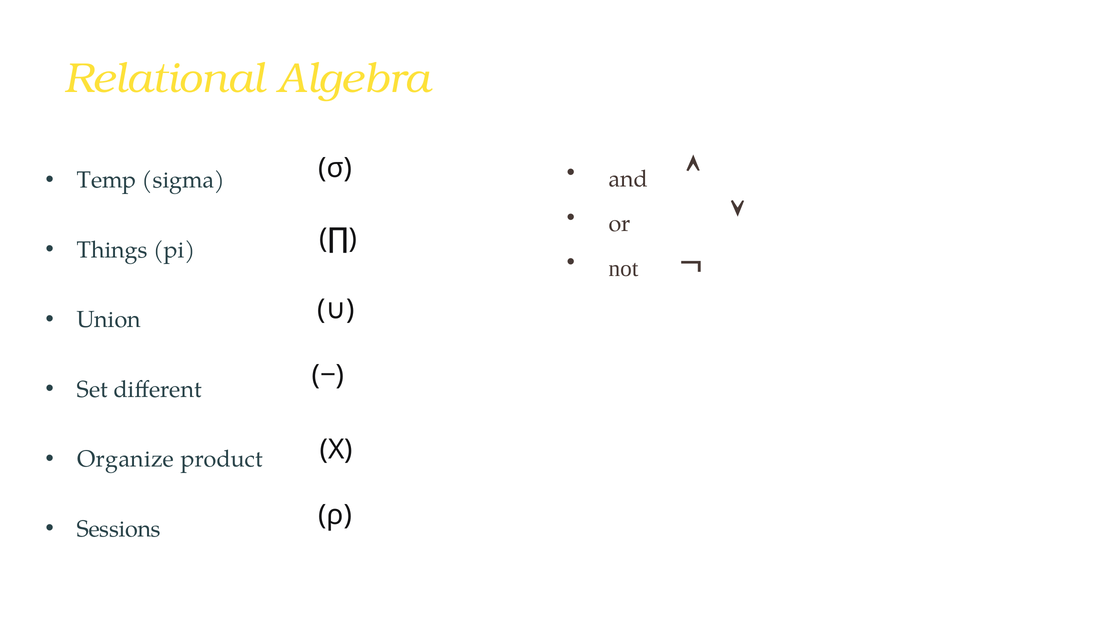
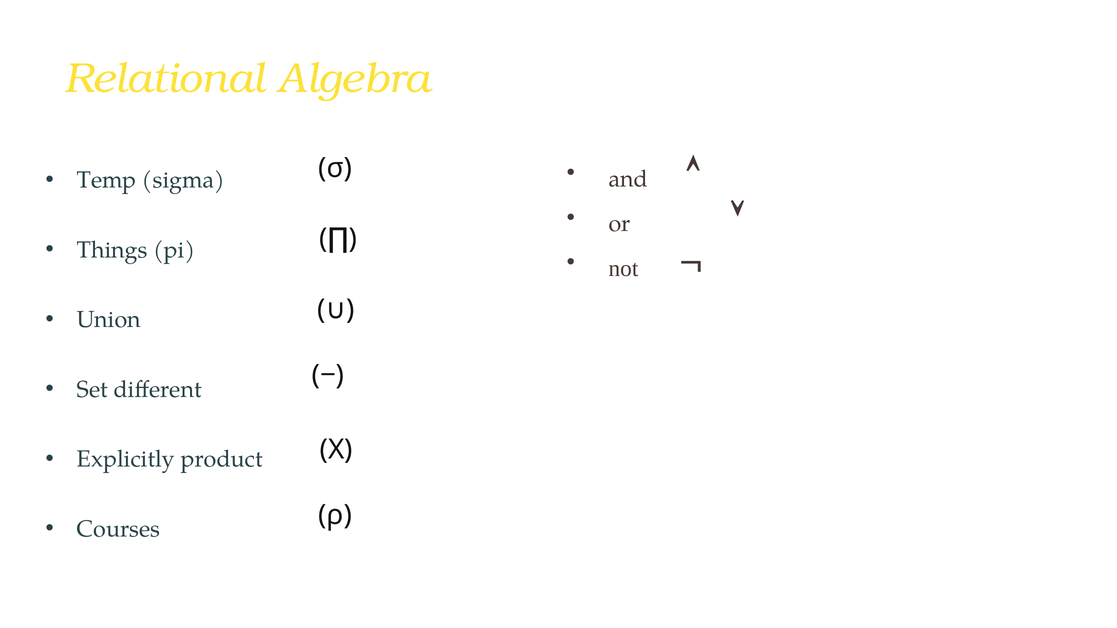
Organize: Organize -> Explicitly
Sessions: Sessions -> Courses
